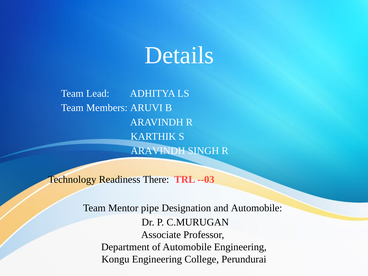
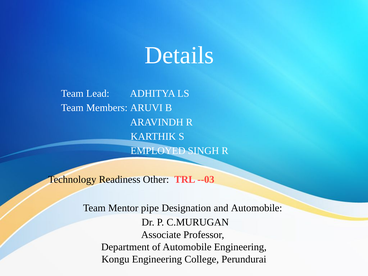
ARAVINDH at (158, 151): ARAVINDH -> EMPLOYED
There: There -> Other
